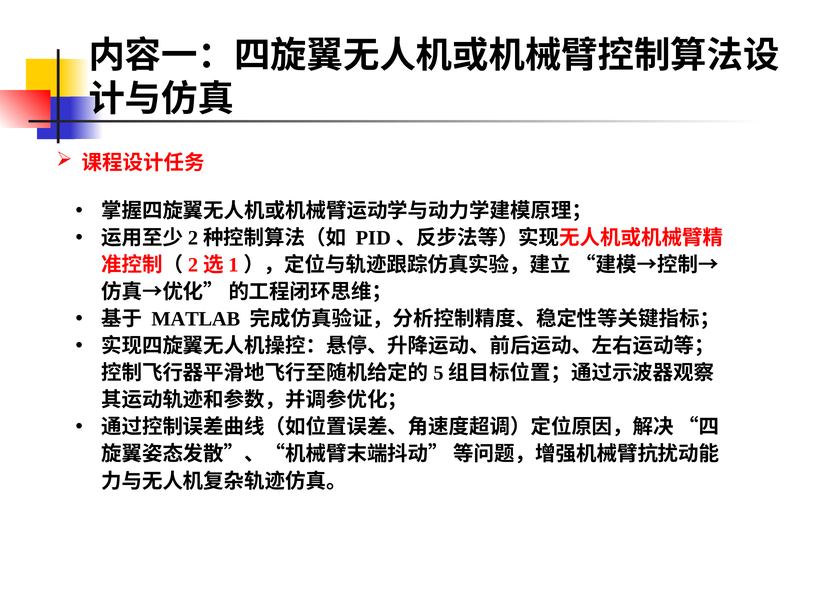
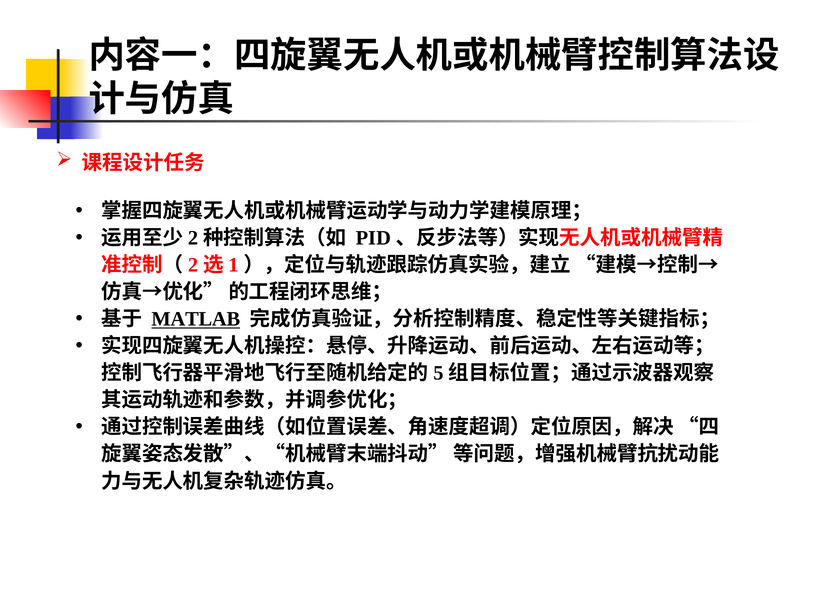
MATLAB underline: none -> present
